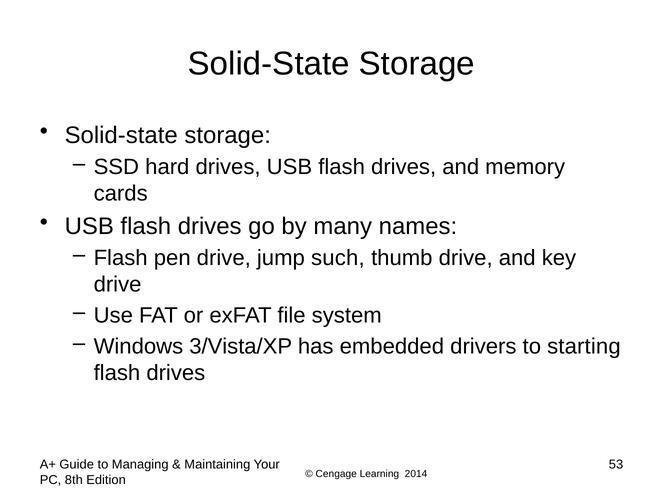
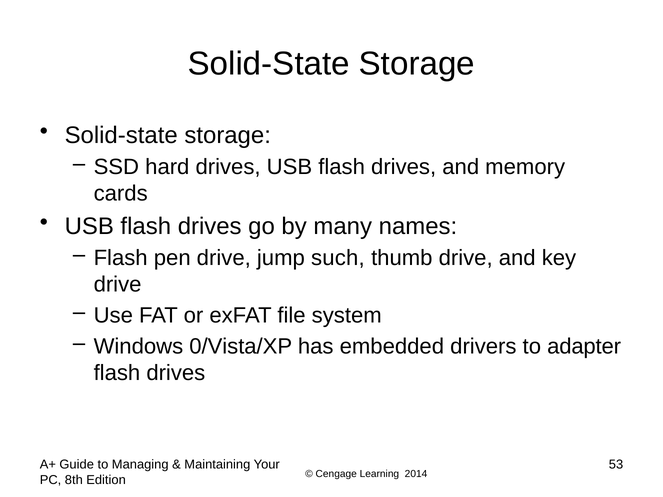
3/Vista/XP: 3/Vista/XP -> 0/Vista/XP
starting: starting -> adapter
